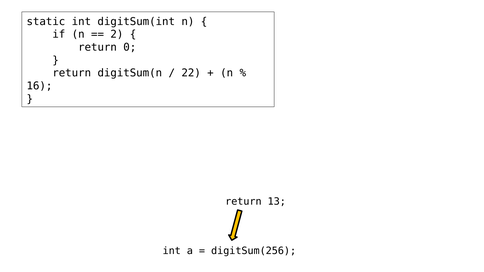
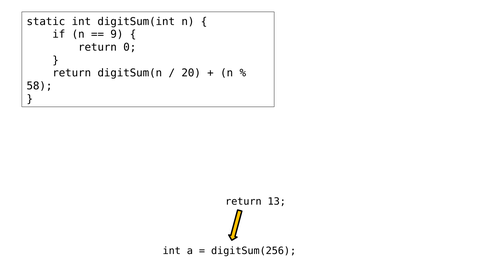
2: 2 -> 9
22: 22 -> 20
16: 16 -> 58
